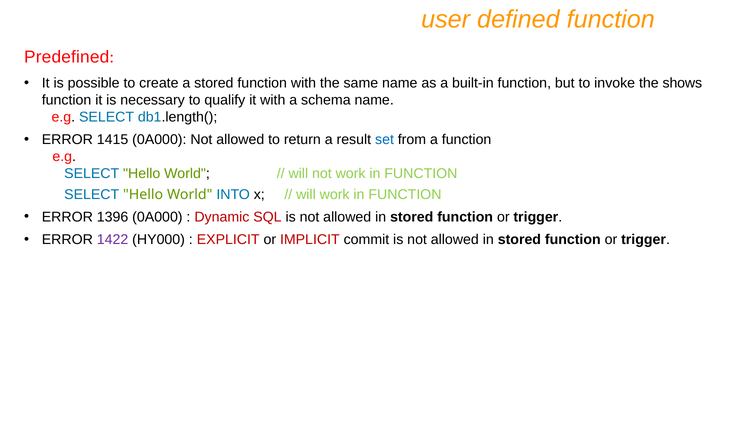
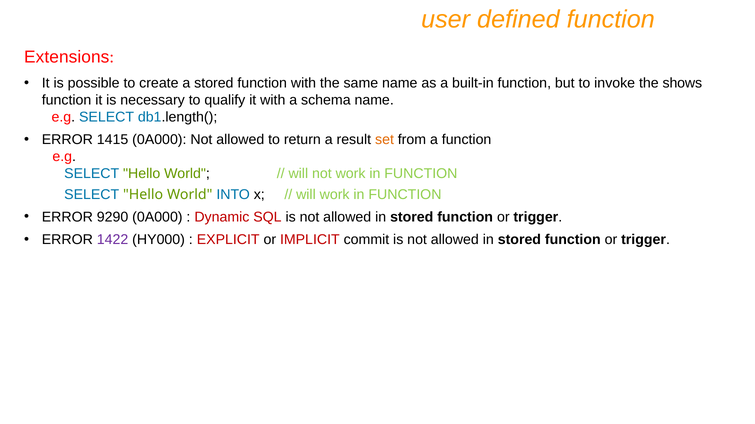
Predefined: Predefined -> Extensions
set colour: blue -> orange
1396: 1396 -> 9290
